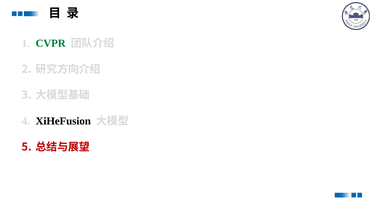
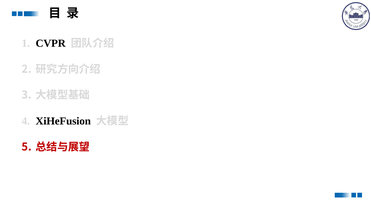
CVPR colour: green -> black
